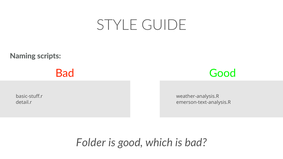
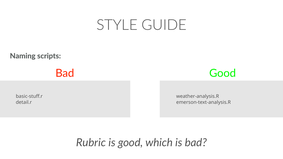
Folder: Folder -> Rubric
